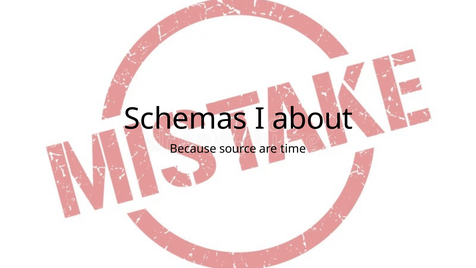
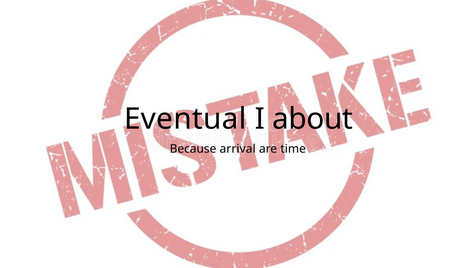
Schemas: Schemas -> Eventual
source: source -> arrival
